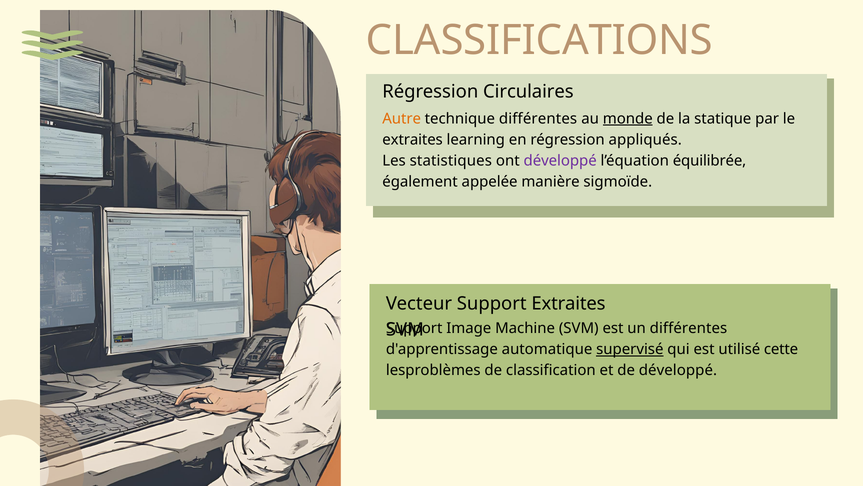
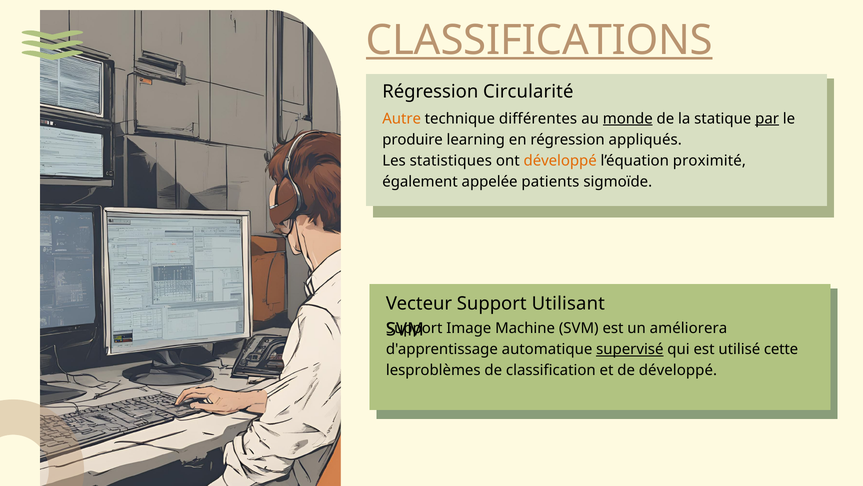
CLASSIFICATIONS underline: none -> present
Circulaires: Circulaires -> Circularité
par underline: none -> present
extraites at (413, 139): extraites -> produire
développé at (560, 160) colour: purple -> orange
équilibrée: équilibrée -> proximité
manière: manière -> patients
Support Extraites: Extraites -> Utilisant
un différentes: différentes -> améliorera
